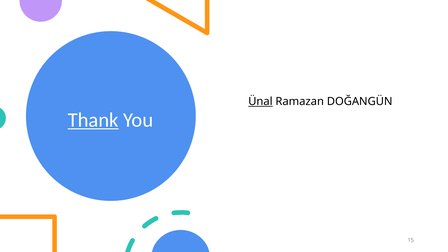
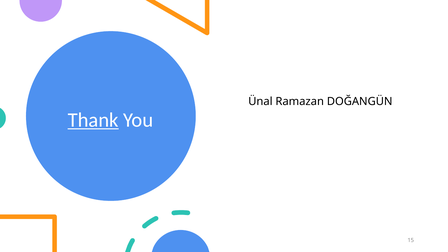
Ünal underline: present -> none
